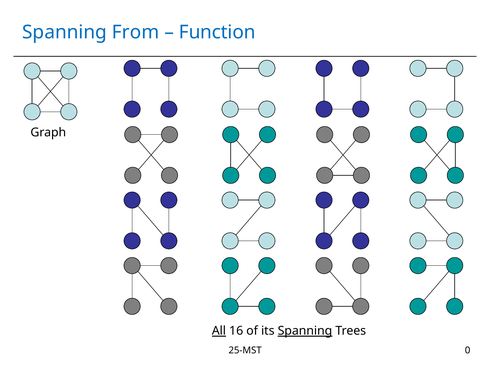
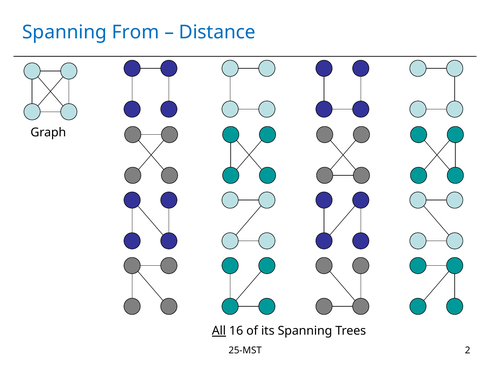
Function: Function -> Distance
Spanning at (305, 331) underline: present -> none
0: 0 -> 2
